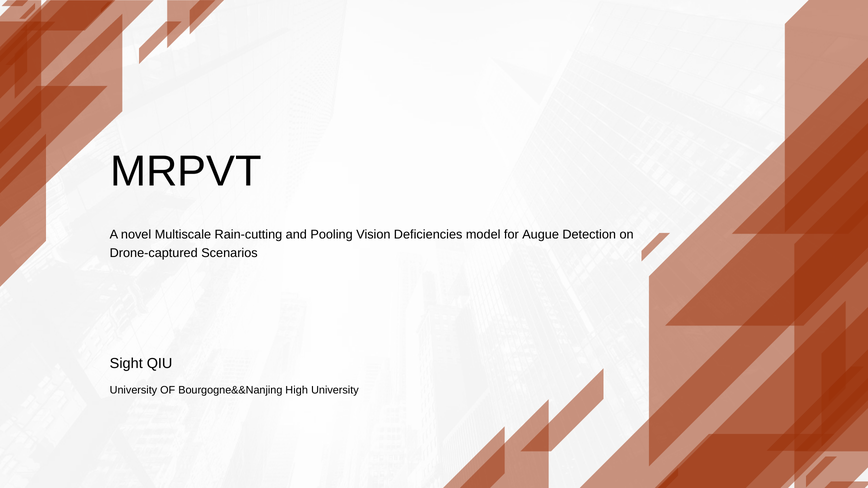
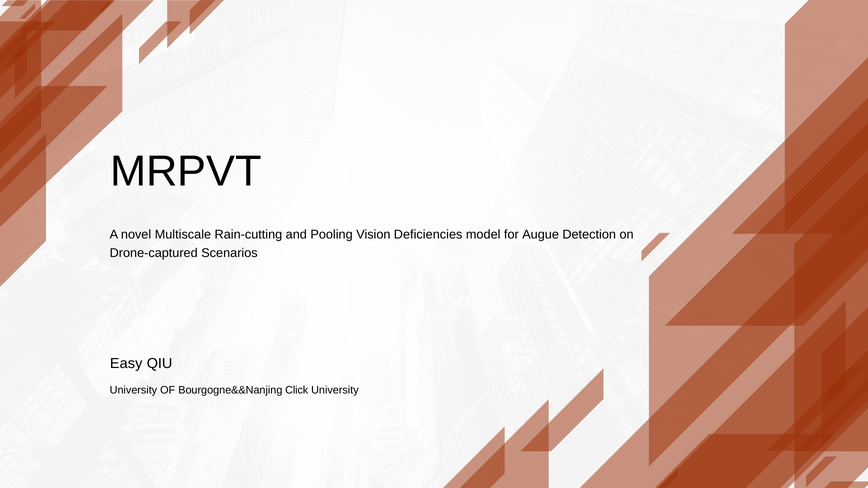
Sight: Sight -> Easy
High: High -> Click
